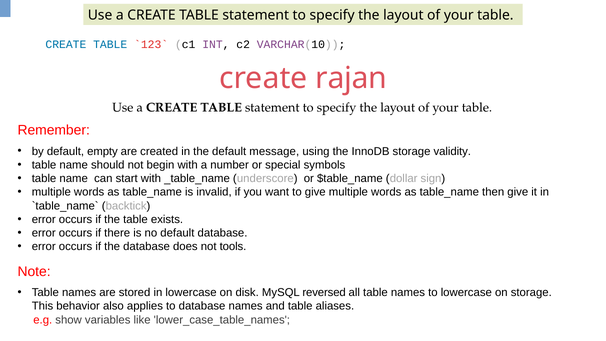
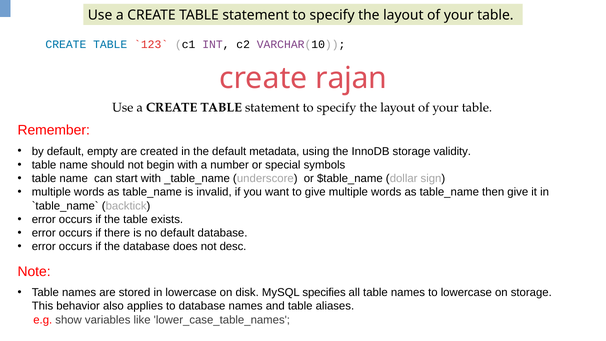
message: message -> metadata
tools: tools -> desc
reversed: reversed -> specifies
